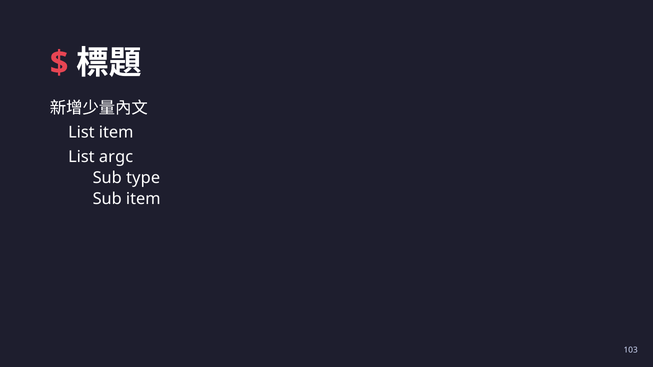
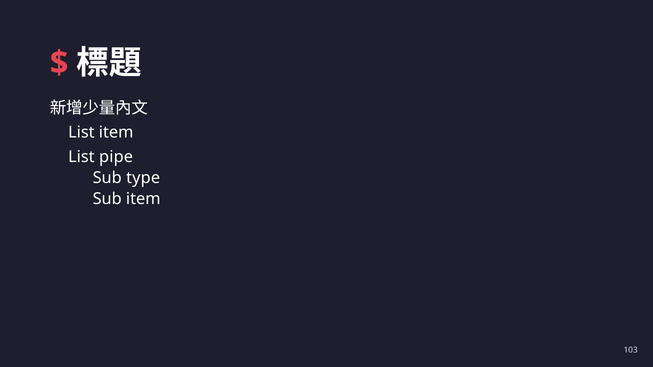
argc: argc -> pipe
